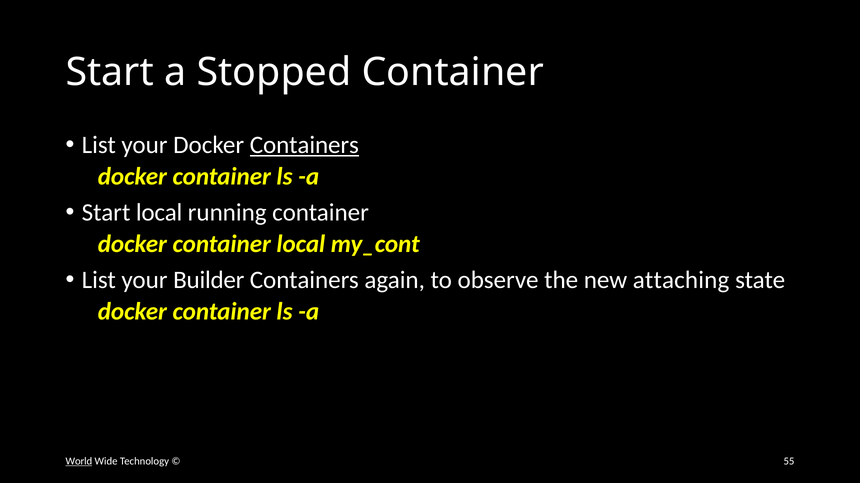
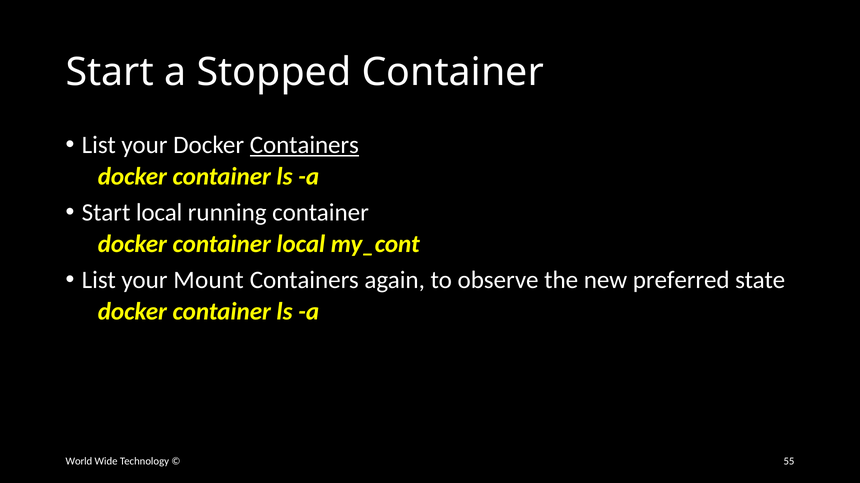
Builder: Builder -> Mount
attaching: attaching -> preferred
World underline: present -> none
